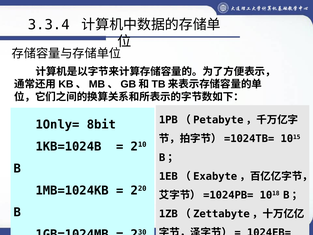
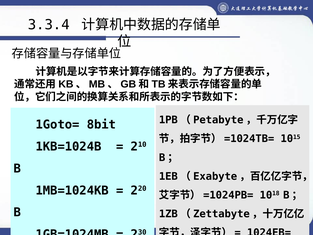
1Only=: 1Only= -> 1Goto=
